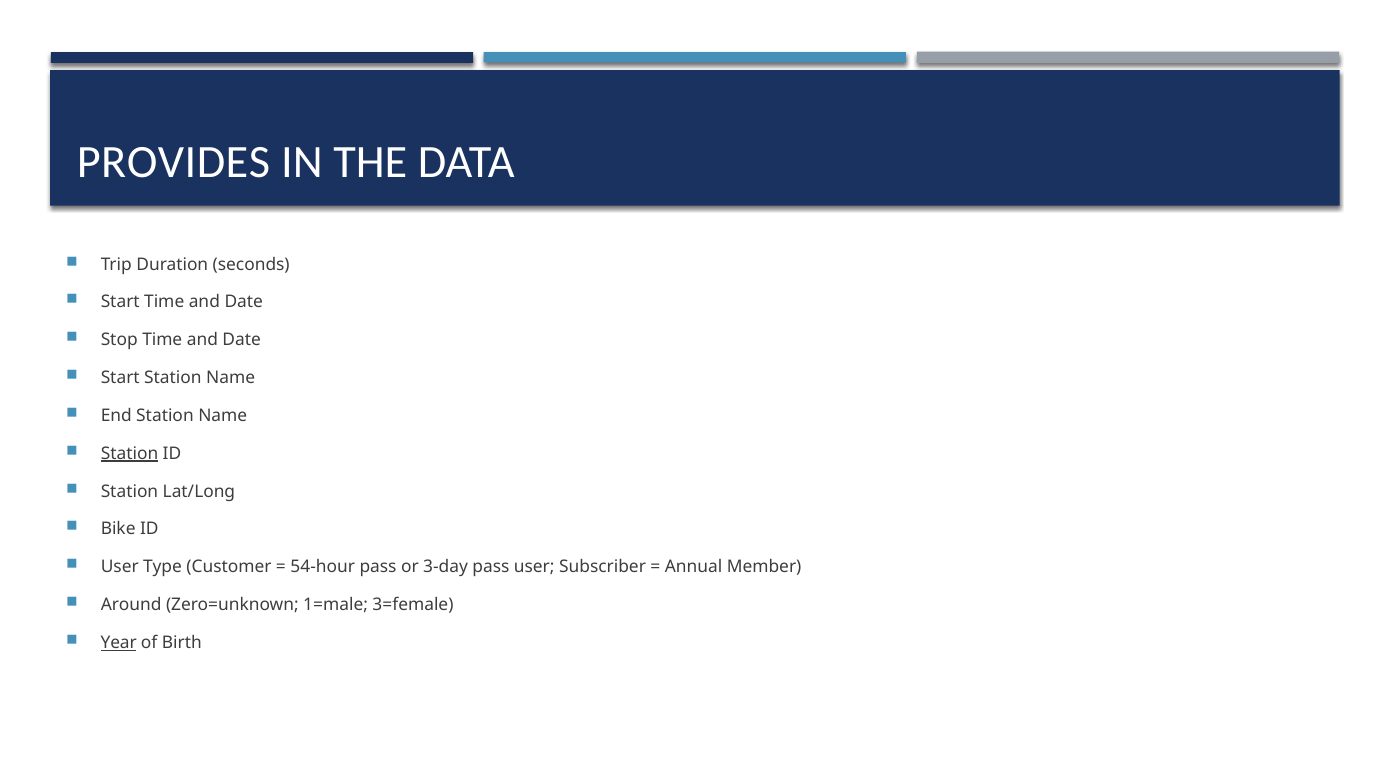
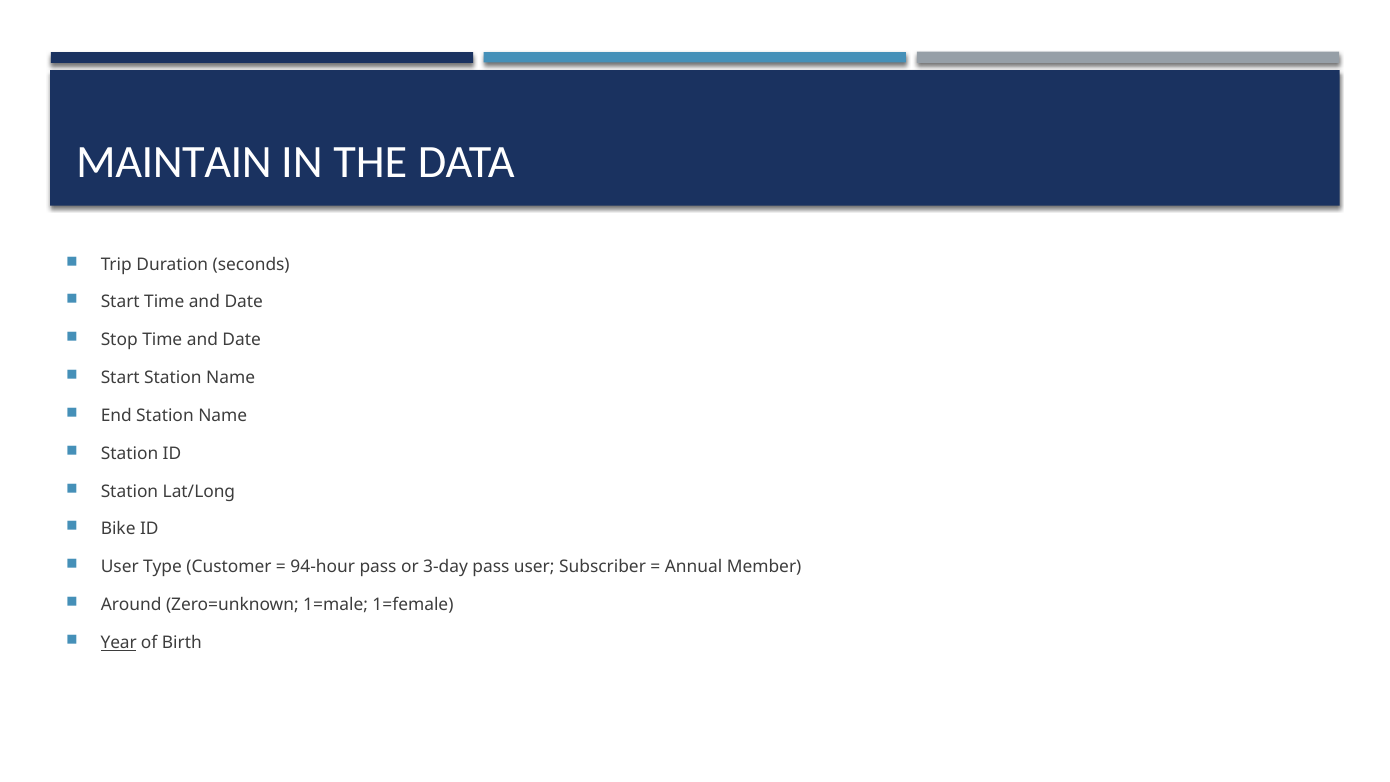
PROVIDES: PROVIDES -> MAINTAIN
Station at (130, 453) underline: present -> none
54-hour: 54-hour -> 94-hour
3=female: 3=female -> 1=female
